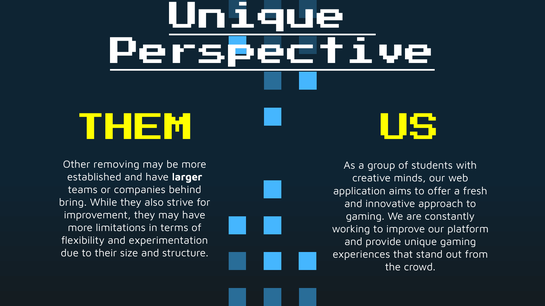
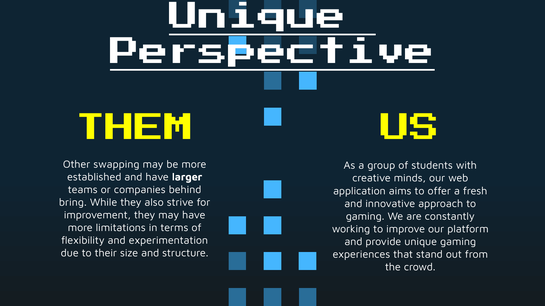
removing: removing -> swapping
